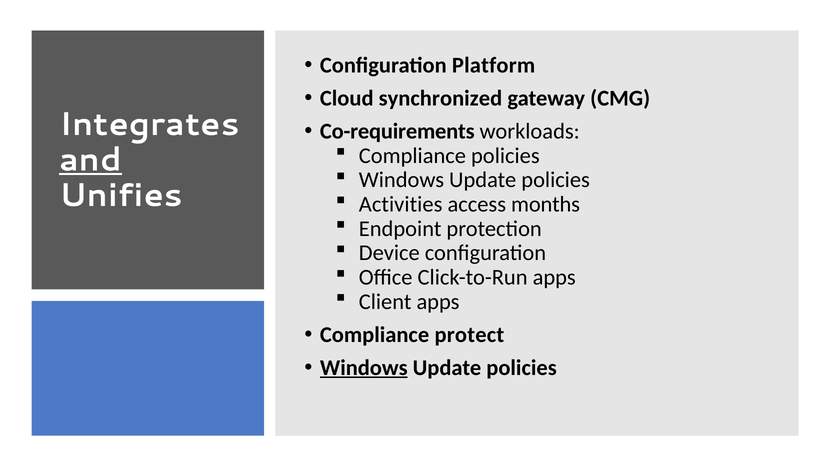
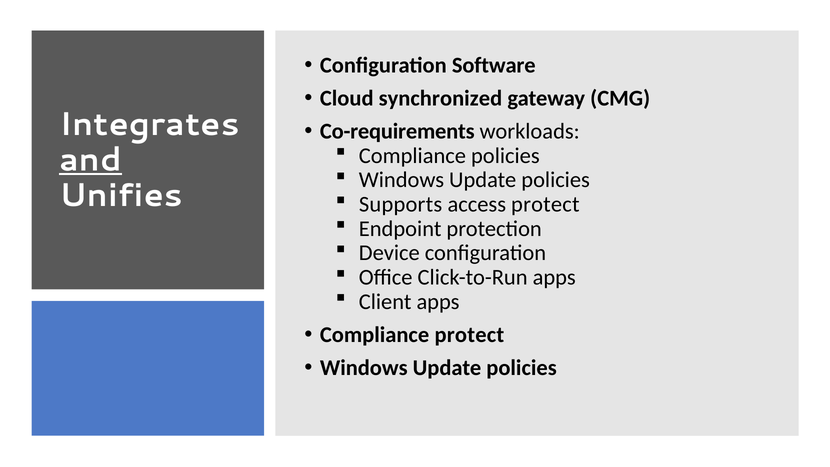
Platform: Platform -> Software
Activities: Activities -> Supports
access months: months -> protect
Windows at (364, 368) underline: present -> none
